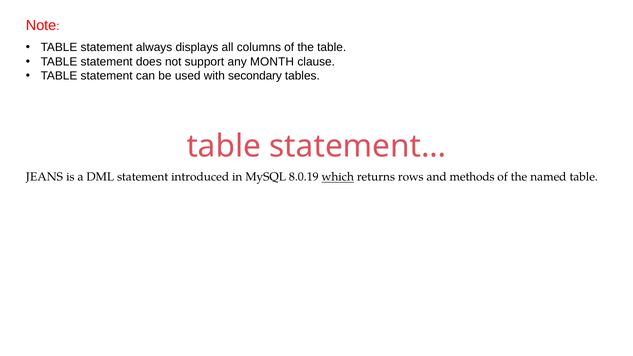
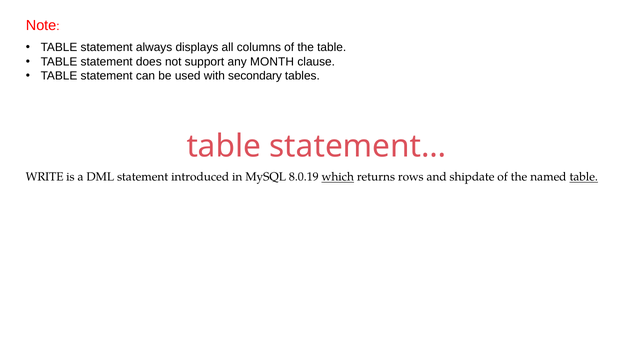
JEANS: JEANS -> WRITE
methods: methods -> shipdate
table at (584, 177) underline: none -> present
